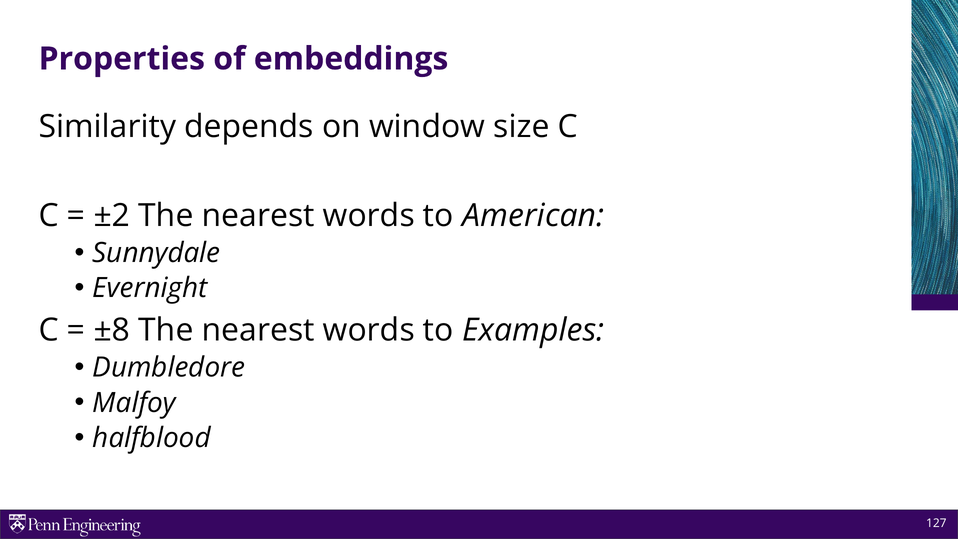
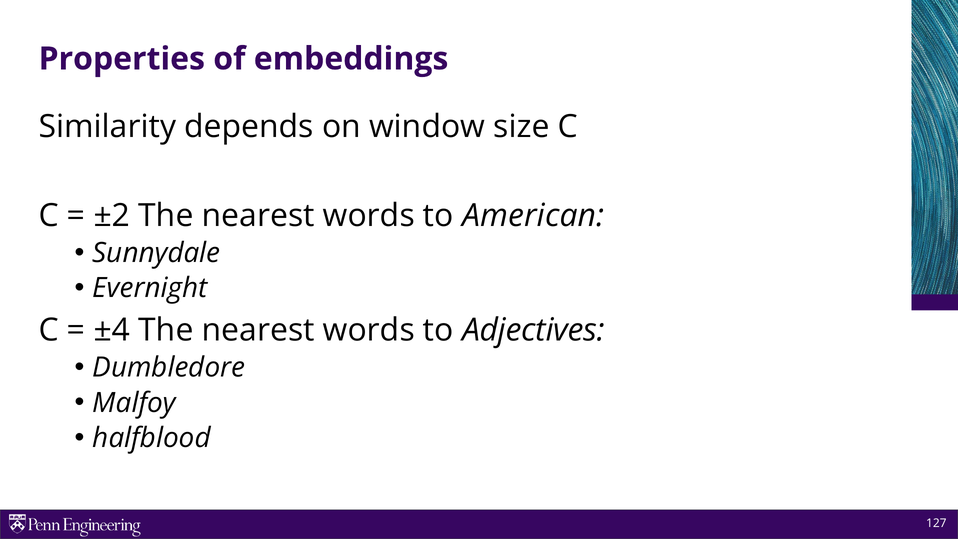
±8: ±8 -> ±4
Examples: Examples -> Adjectives
